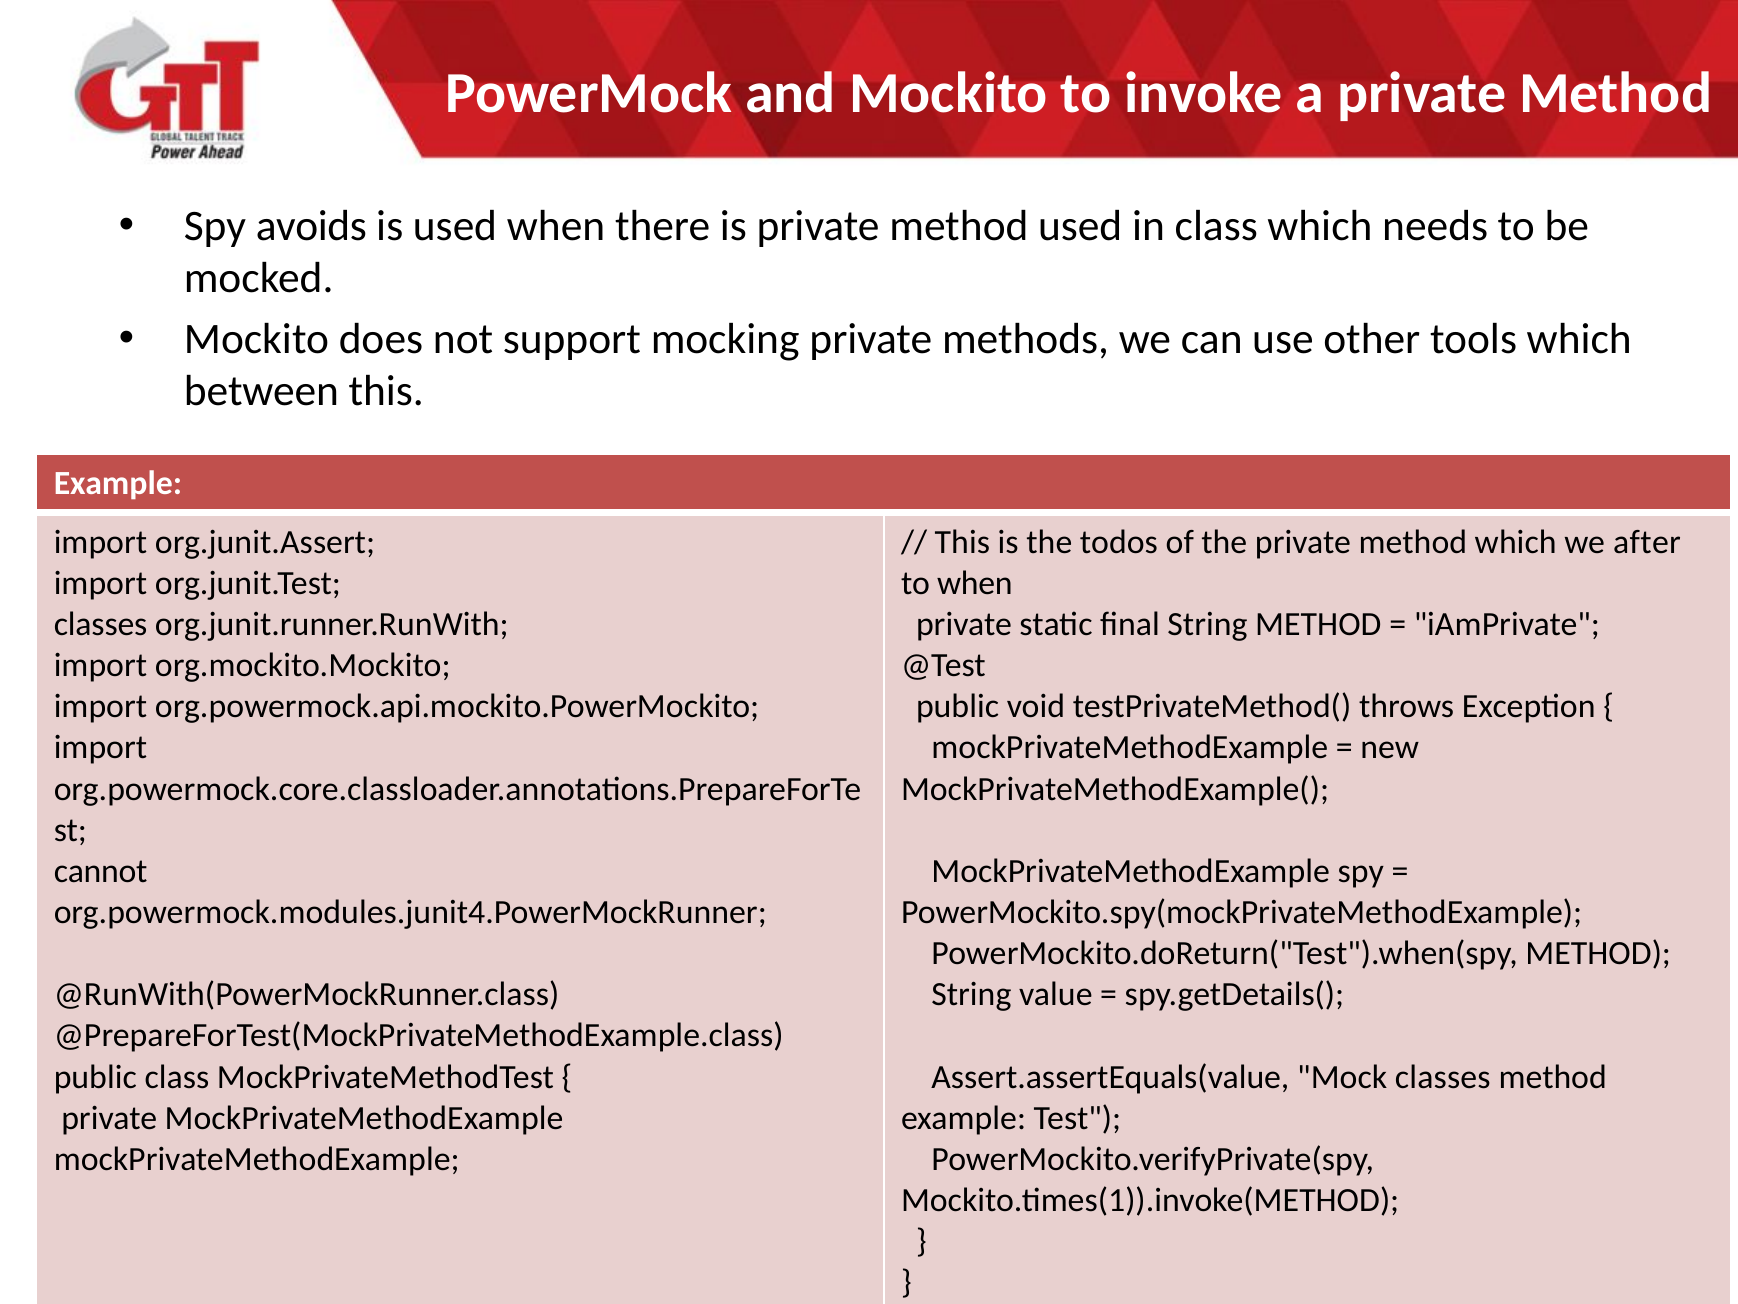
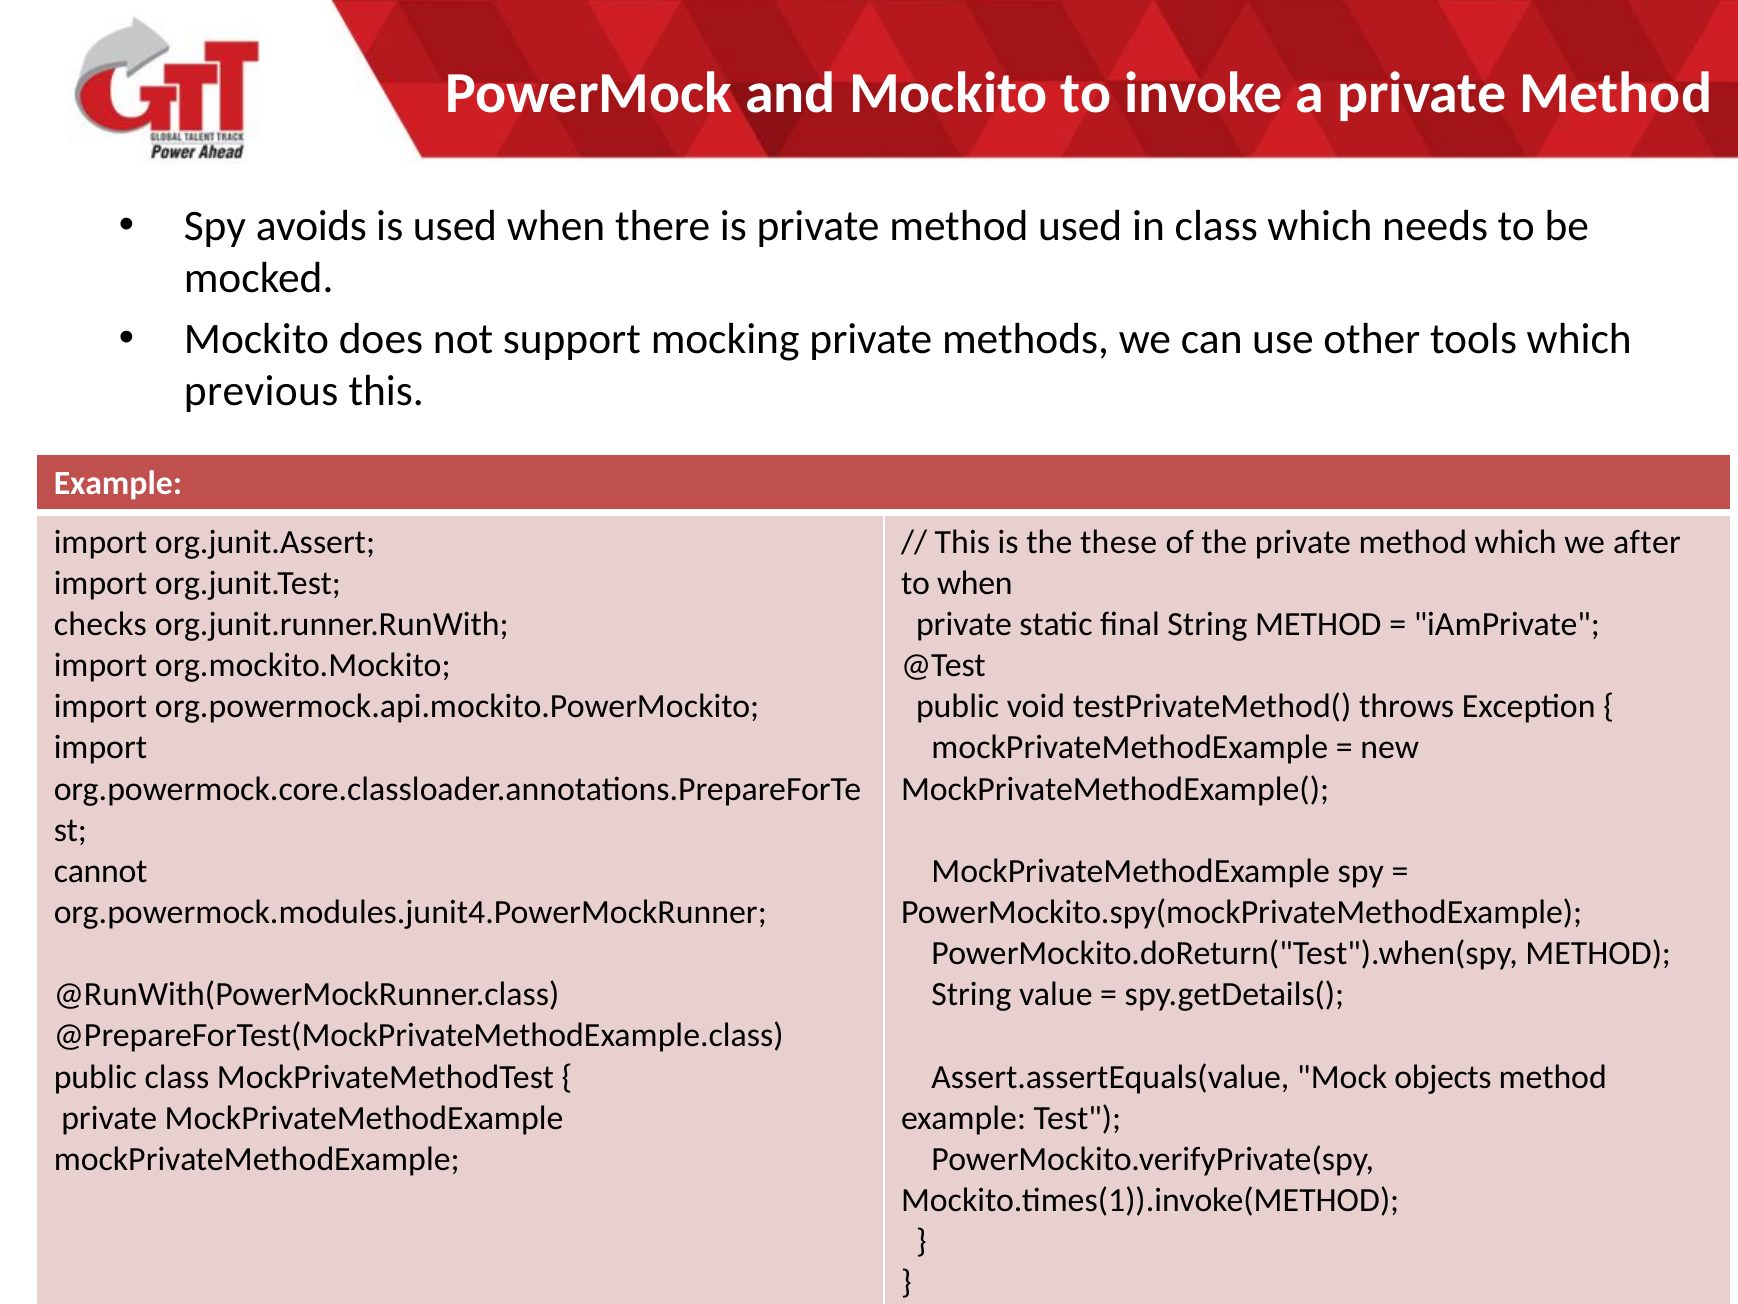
between: between -> previous
todos: todos -> these
classes at (101, 624): classes -> checks
Mock classes: classes -> objects
